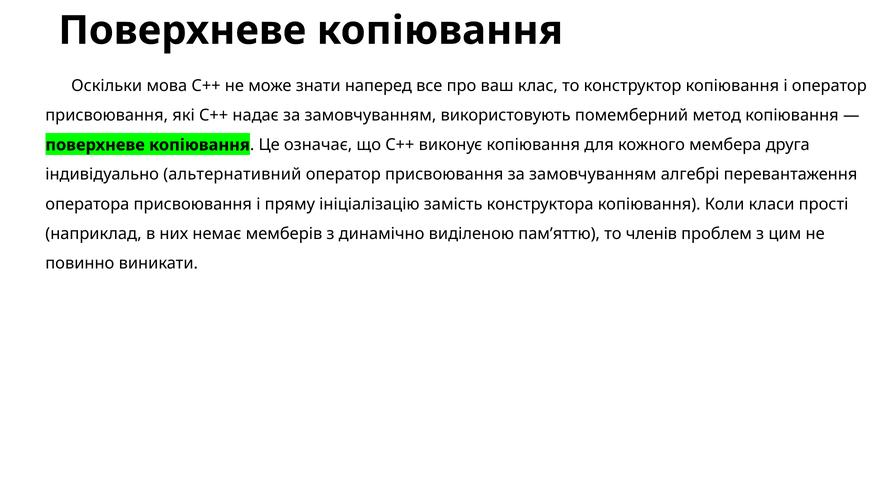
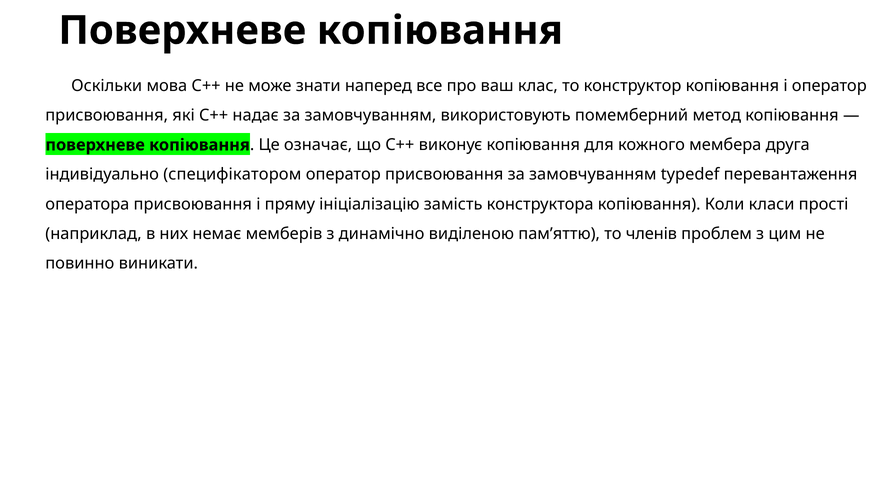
альтернативний: альтернативний -> специфікатором
алгебрі: алгебрі -> typedef
